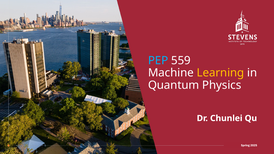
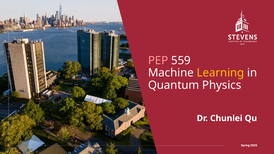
PEP colour: light blue -> pink
